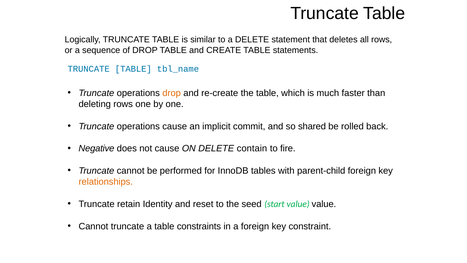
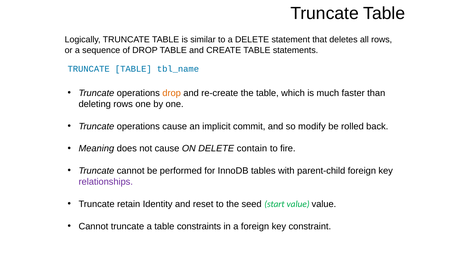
shared: shared -> modify
Negative: Negative -> Meaning
relationships colour: orange -> purple
